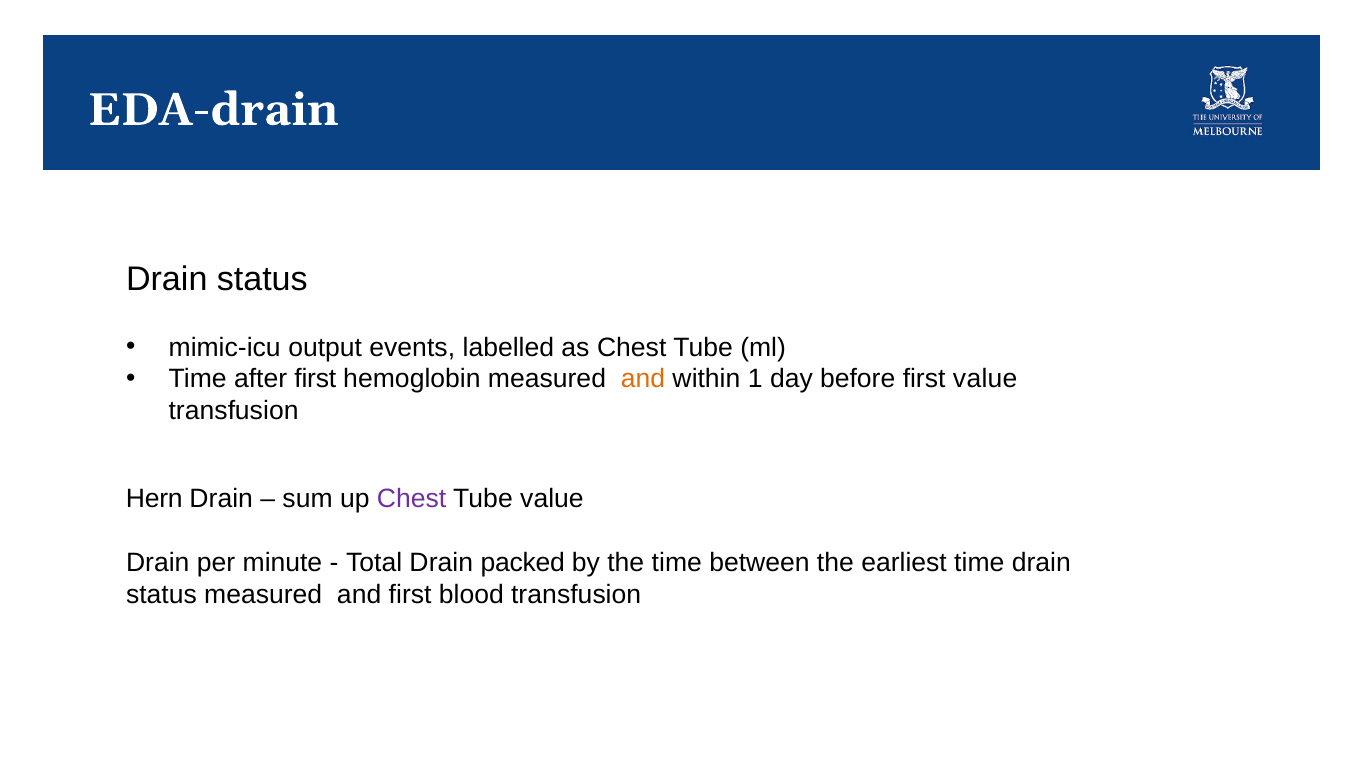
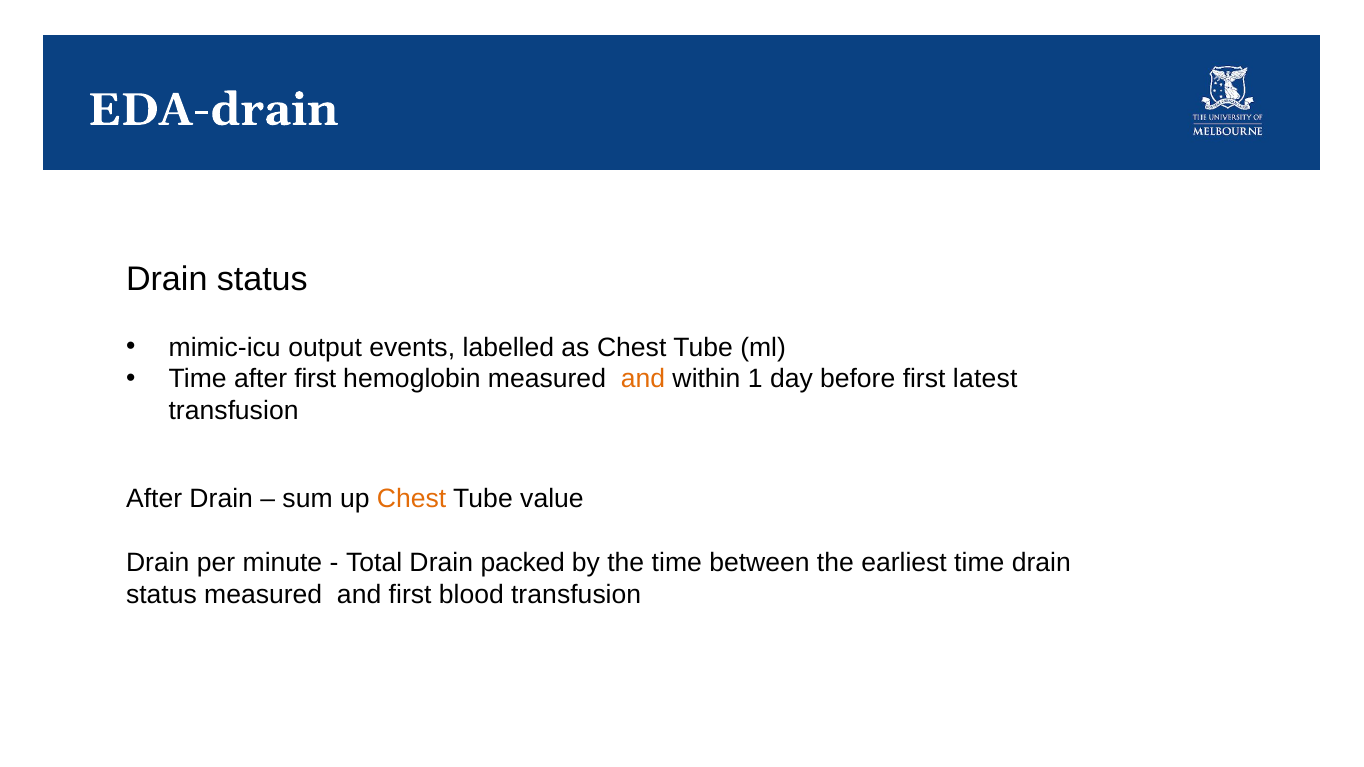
first value: value -> latest
Hern at (154, 499): Hern -> After
Chest at (412, 499) colour: purple -> orange
